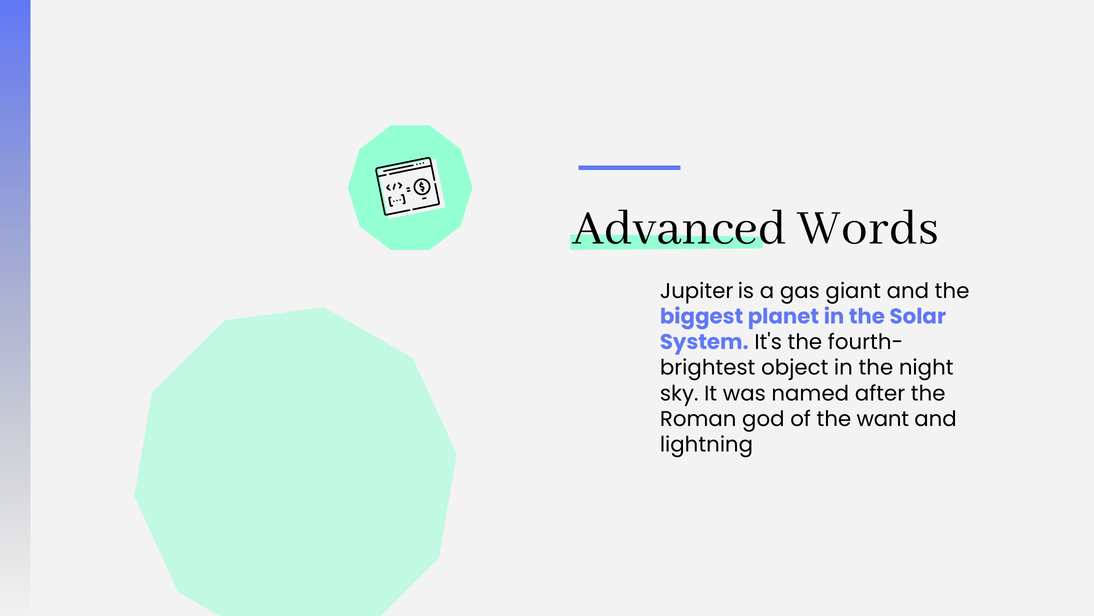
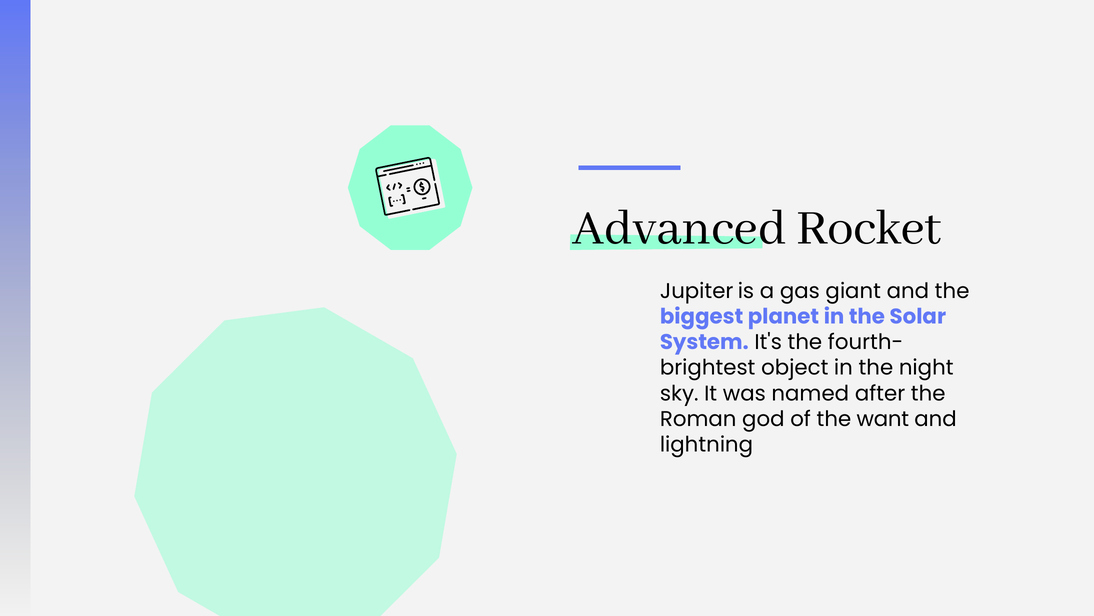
Words: Words -> Rocket
